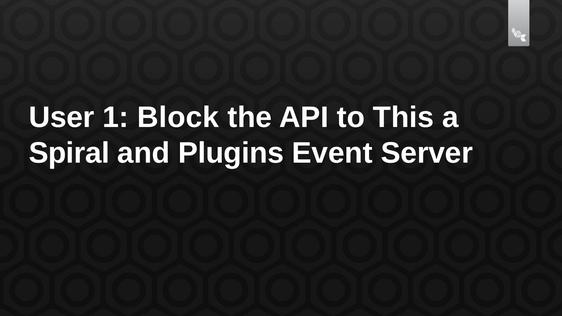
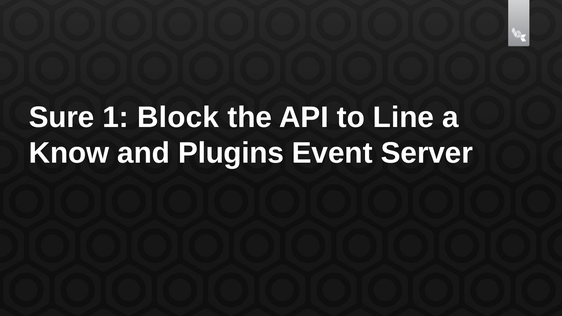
User: User -> Sure
This: This -> Line
Spiral: Spiral -> Know
